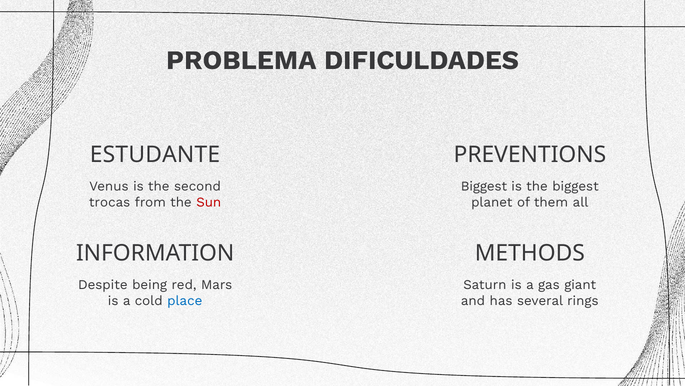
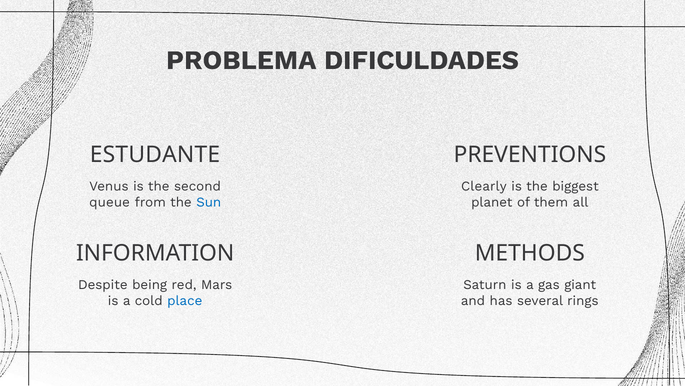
Biggest at (484, 186): Biggest -> Clearly
trocas: trocas -> queue
Sun colour: red -> blue
